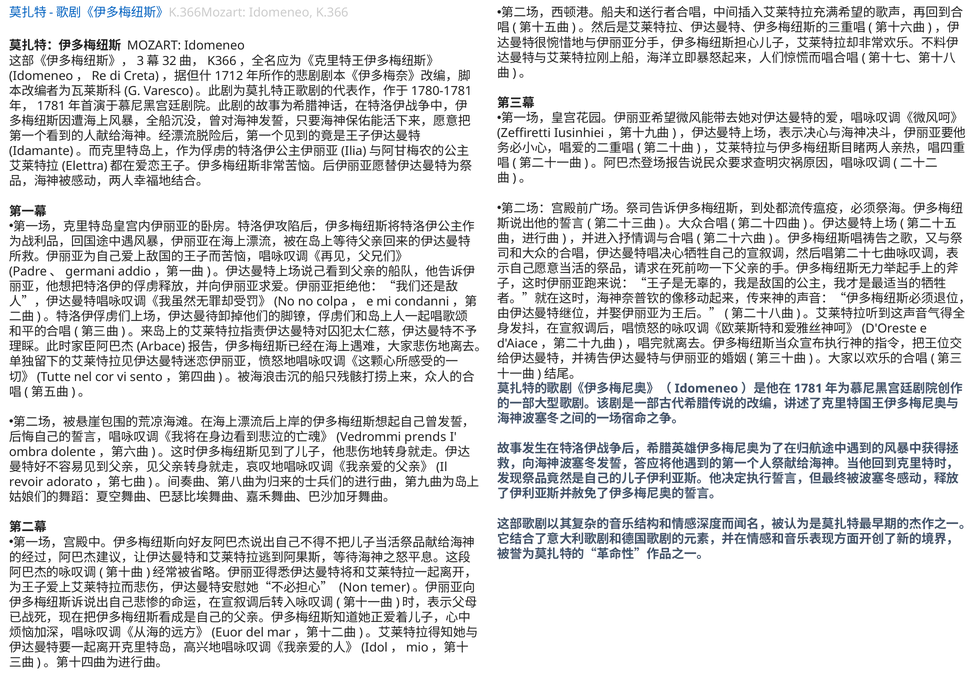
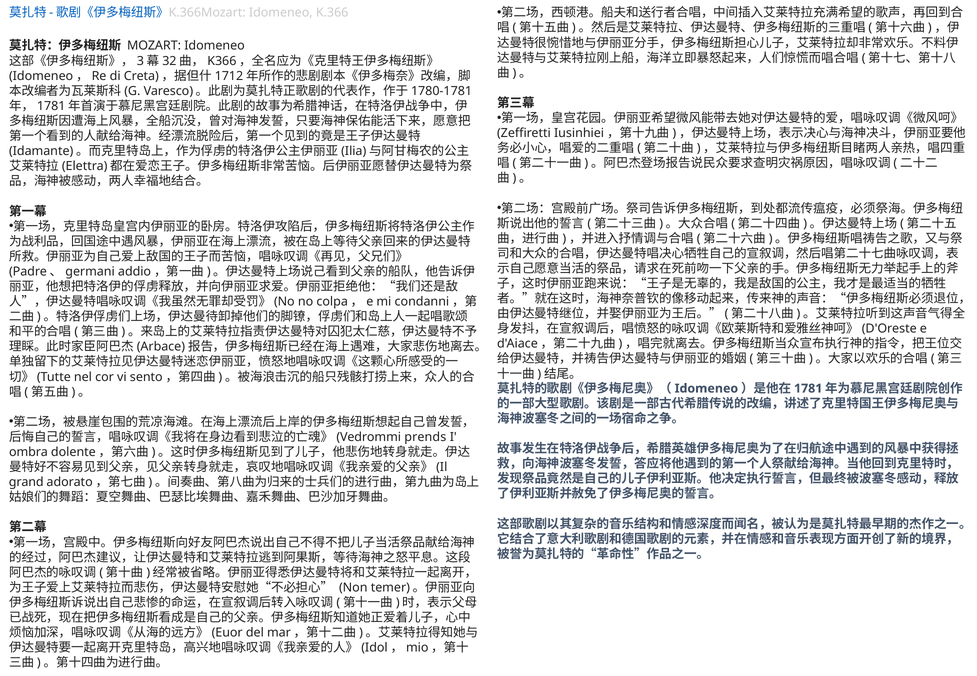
revoir: revoir -> grand
